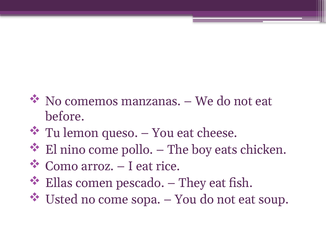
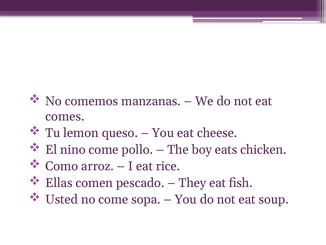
before: before -> comes
